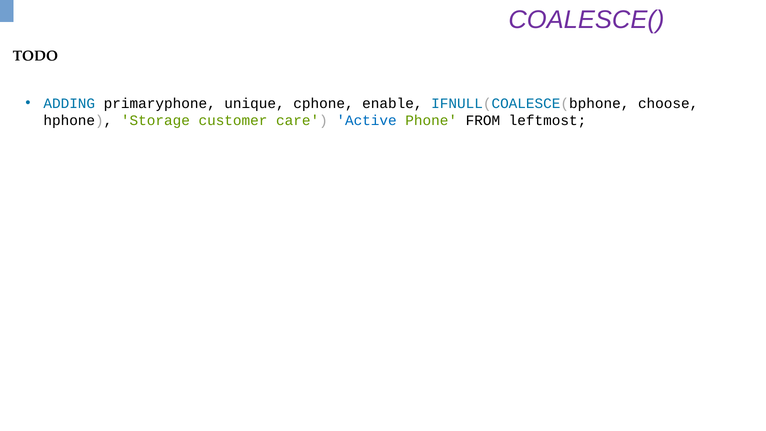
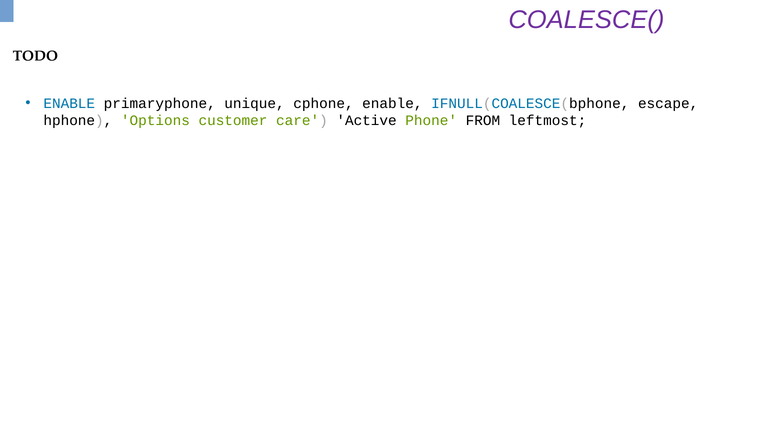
ADDING at (69, 103): ADDING -> ENABLE
choose: choose -> escape
Storage: Storage -> Options
Active colour: blue -> black
